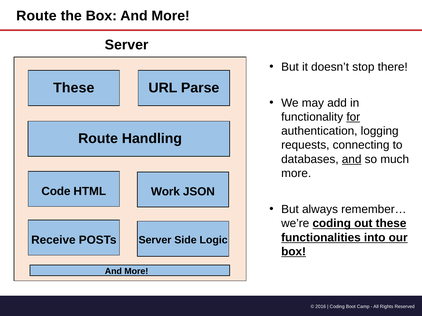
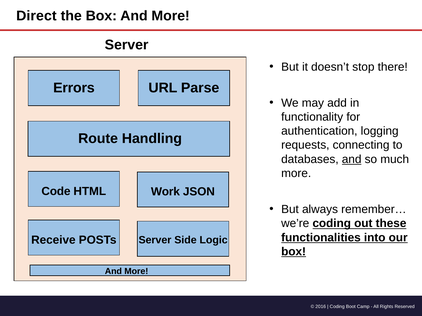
Route at (36, 16): Route -> Direct
These at (74, 88): These -> Errors
for underline: present -> none
